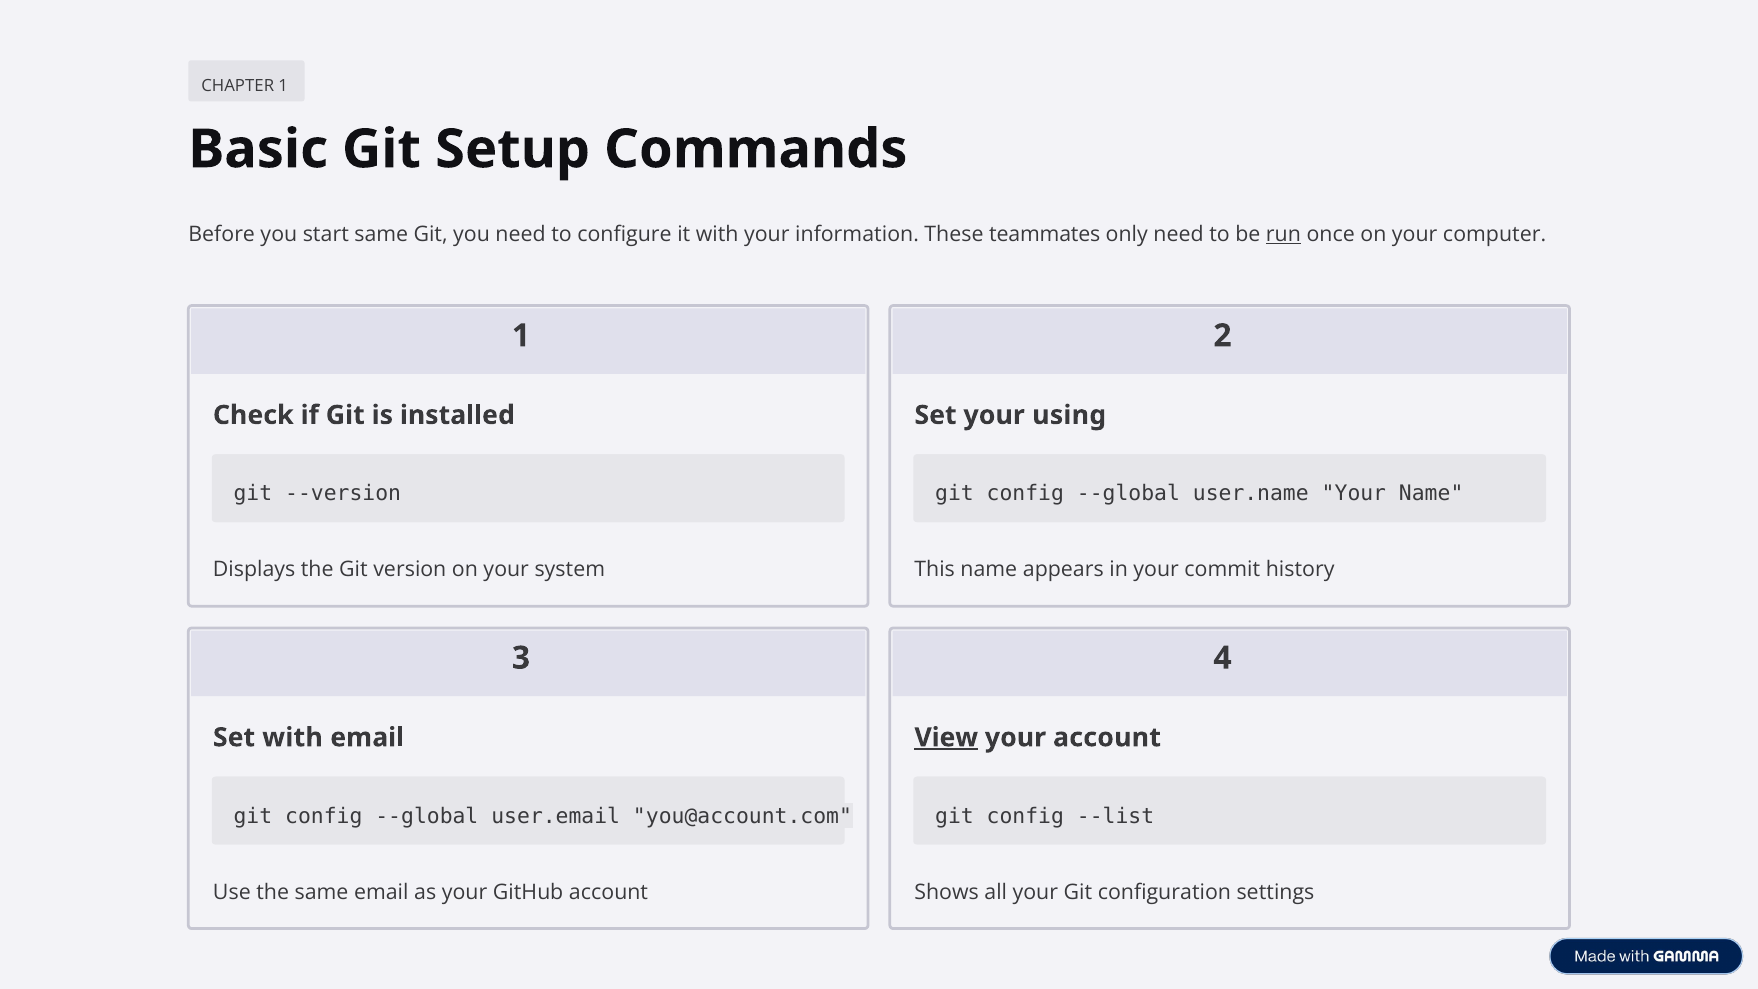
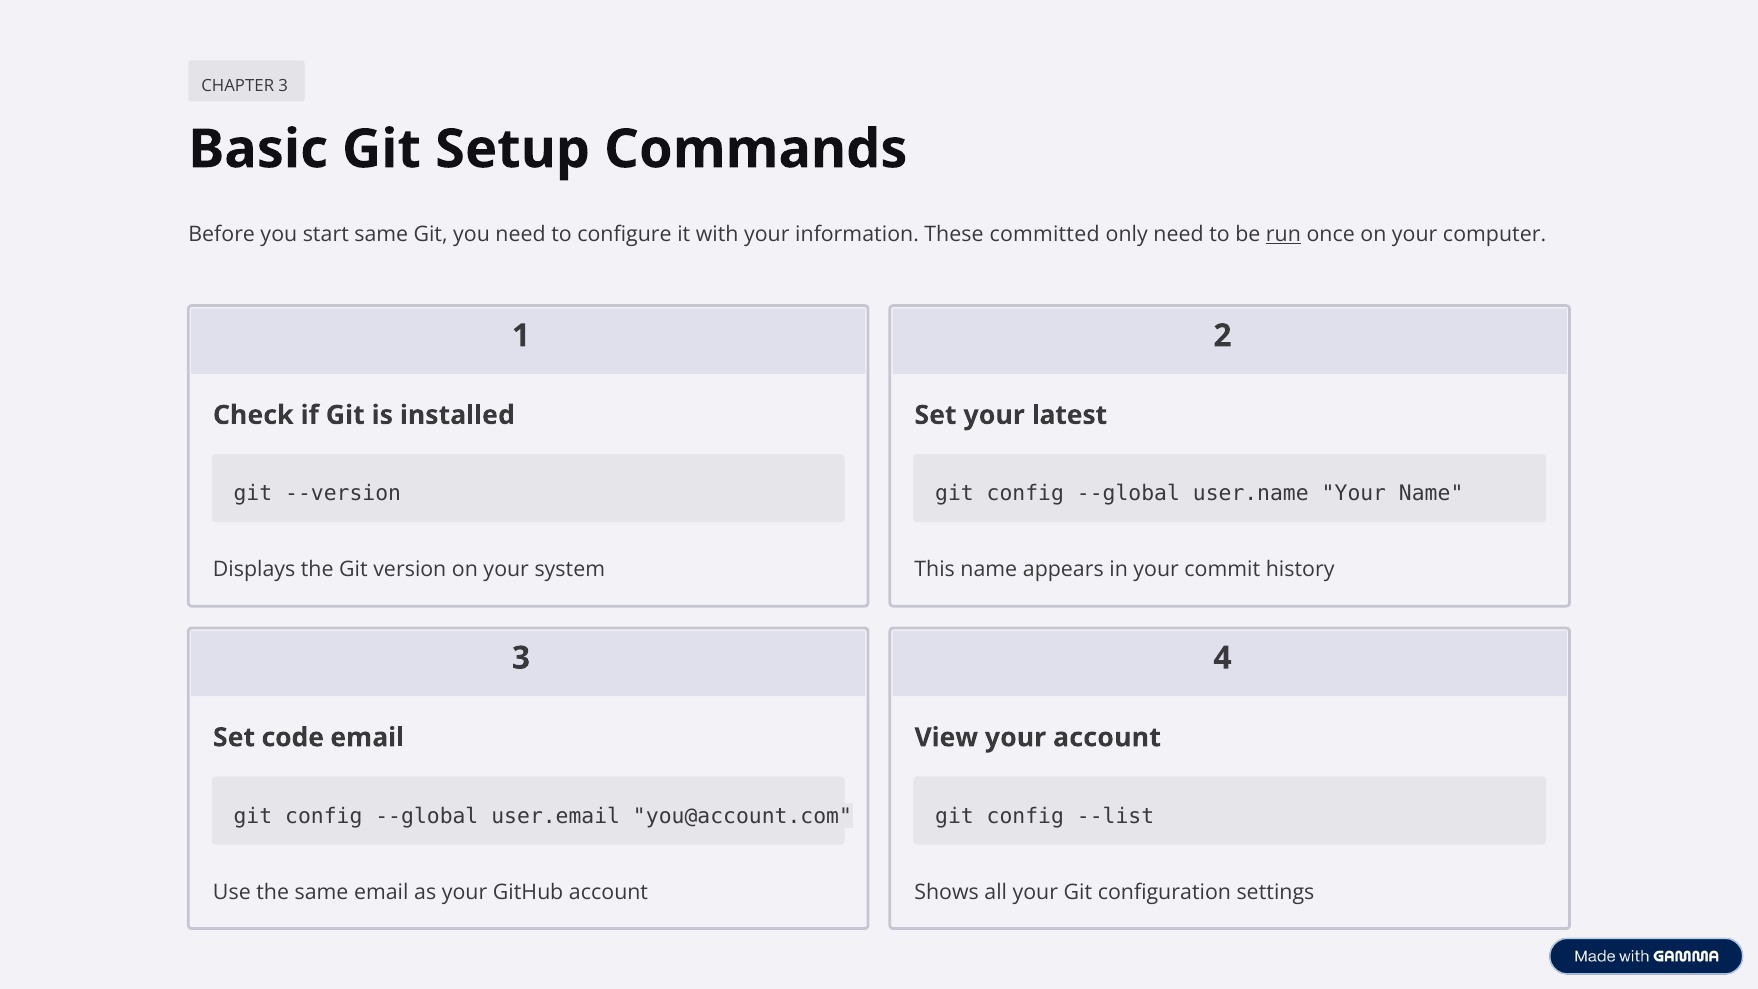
CHAPTER 1: 1 -> 3
teammates: teammates -> committed
using: using -> latest
Set with: with -> code
View underline: present -> none
